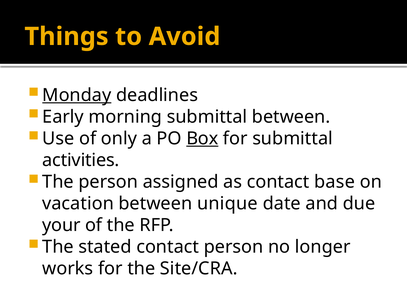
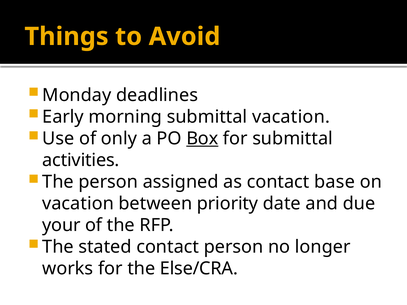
Monday underline: present -> none
submittal between: between -> vacation
unique: unique -> priority
Site/CRA: Site/CRA -> Else/CRA
